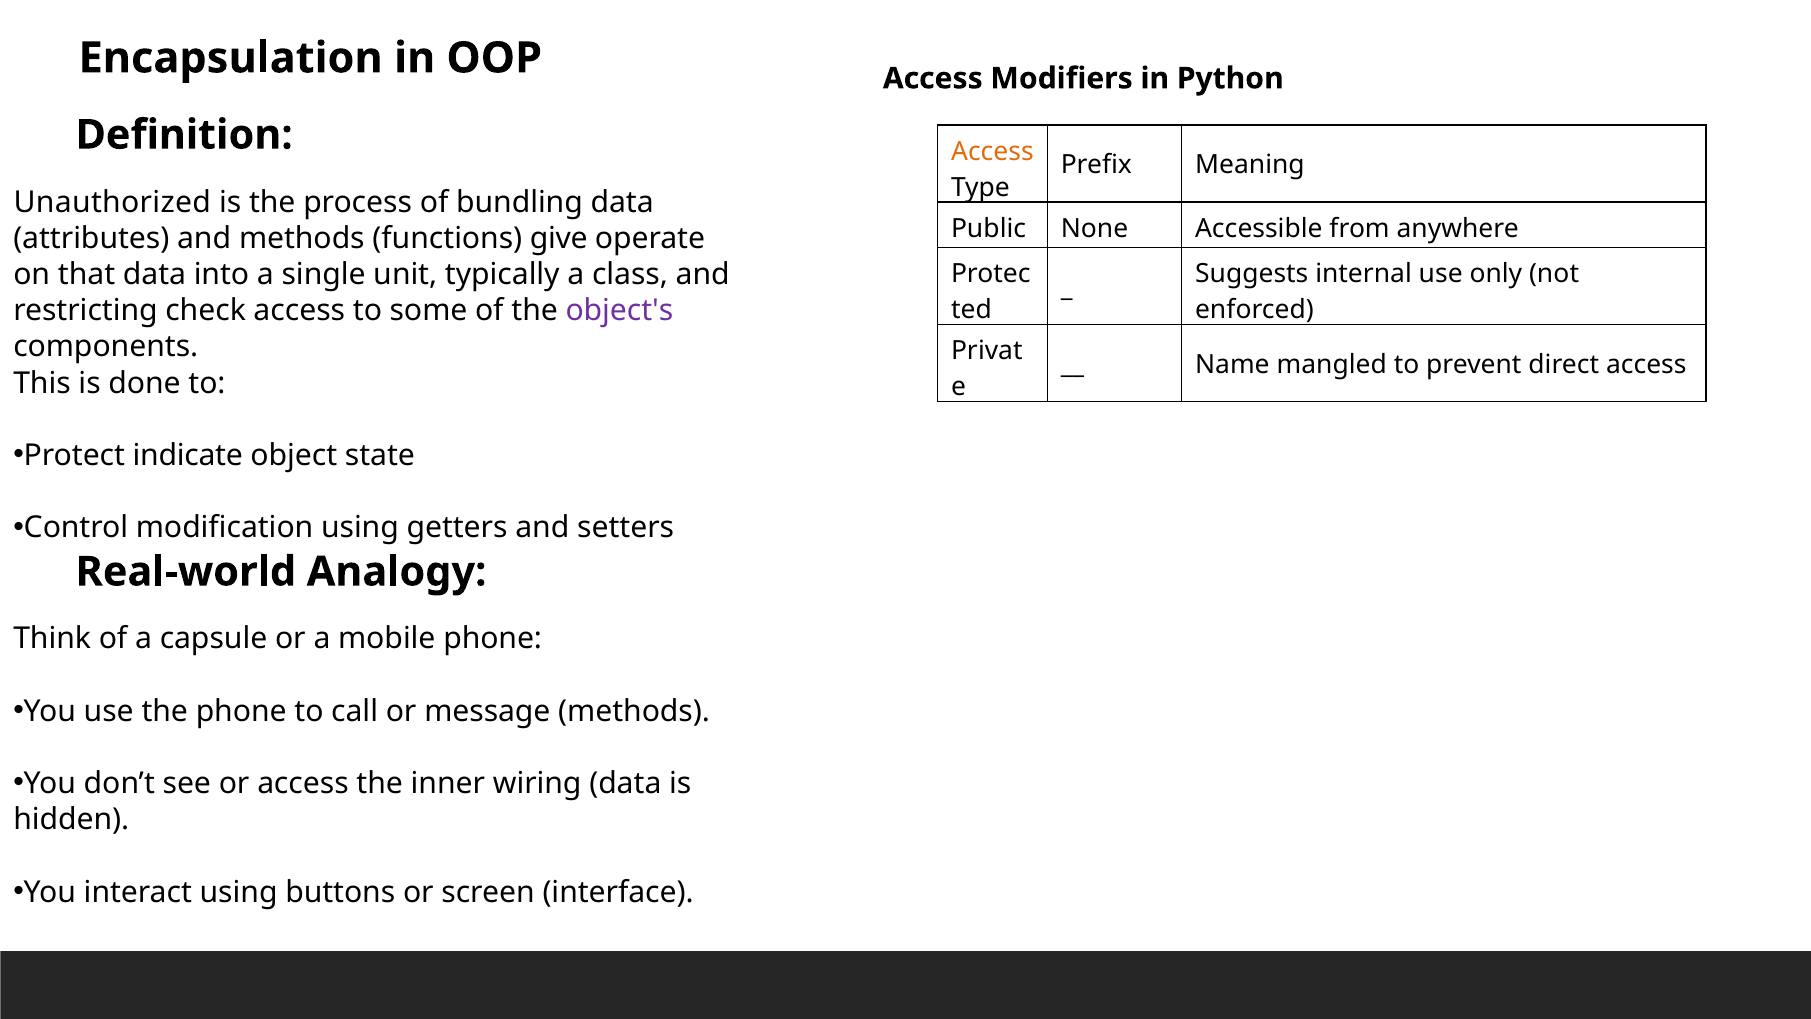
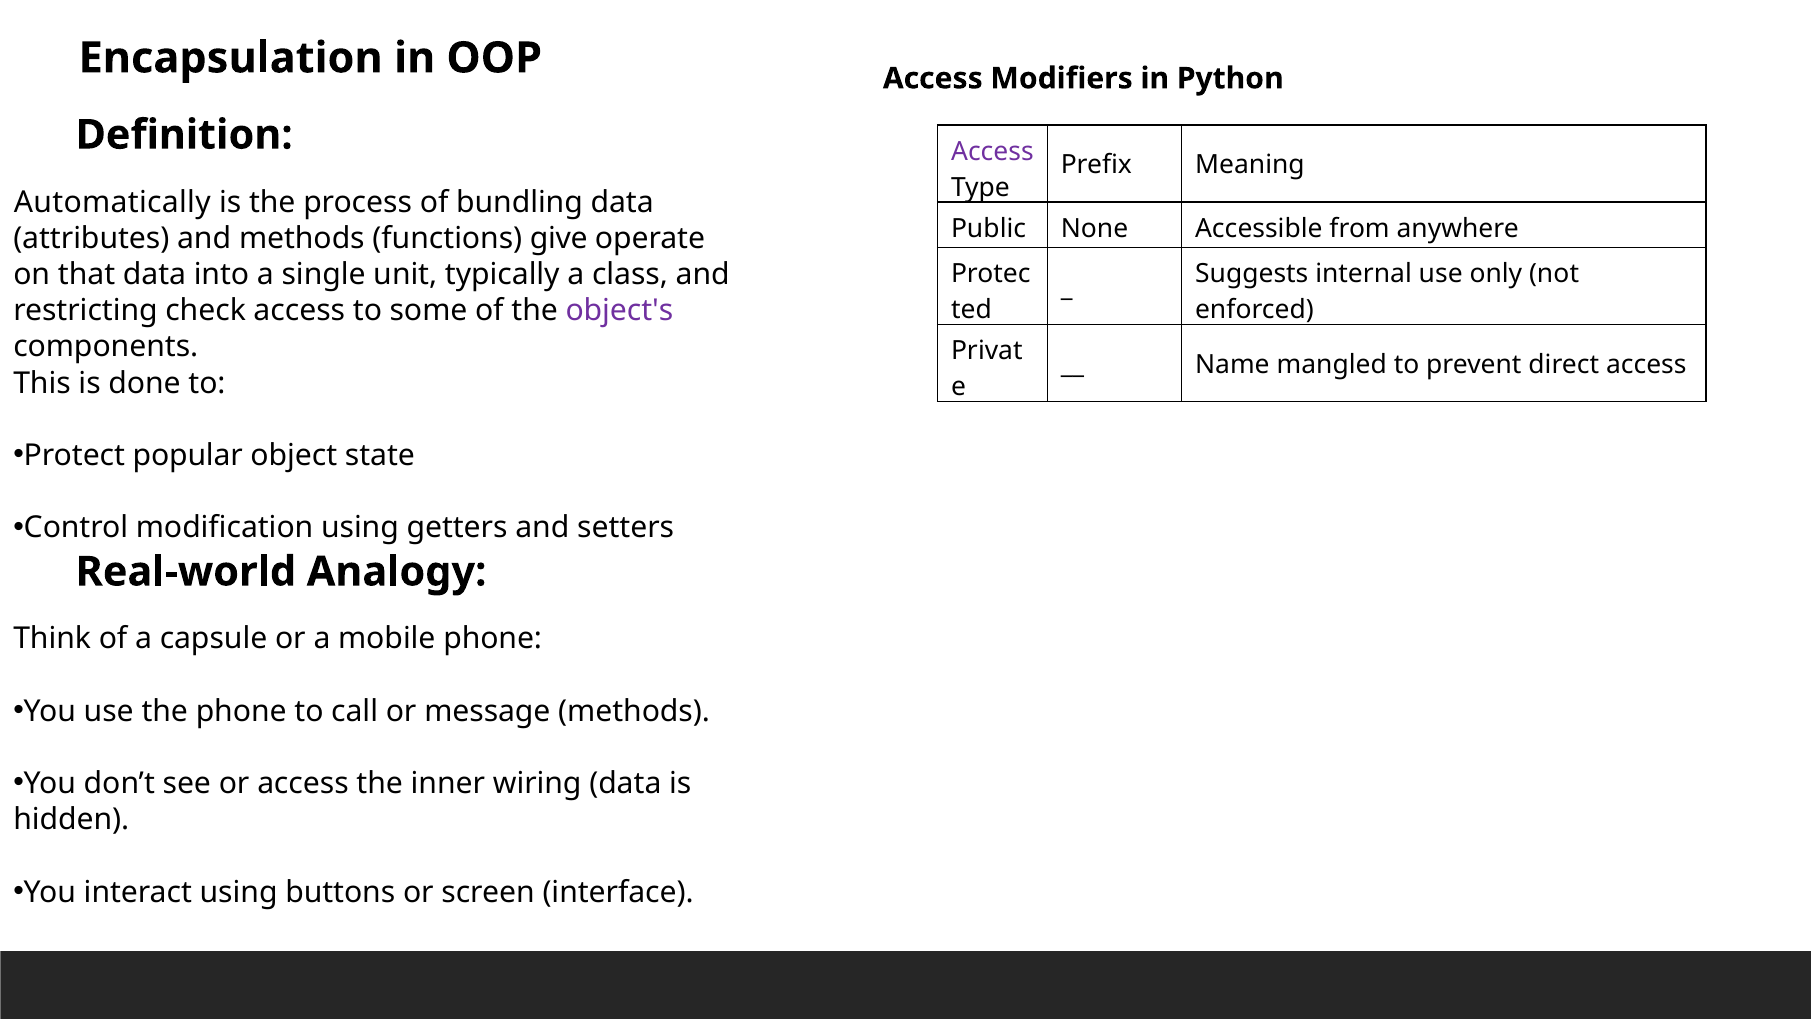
Access at (992, 151) colour: orange -> purple
Unauthorized: Unauthorized -> Automatically
indicate: indicate -> popular
